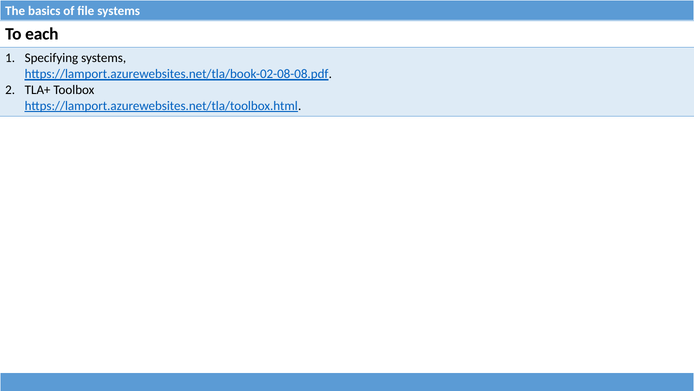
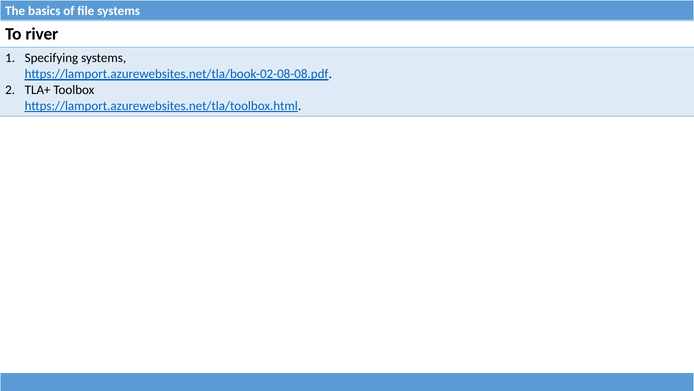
each: each -> river
